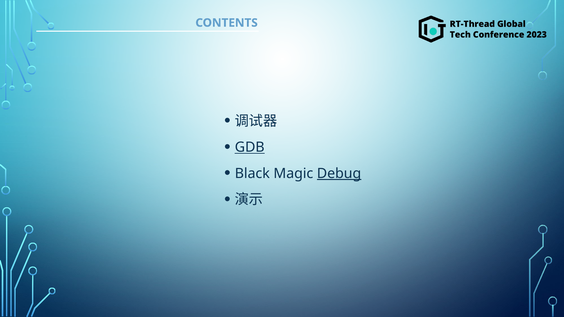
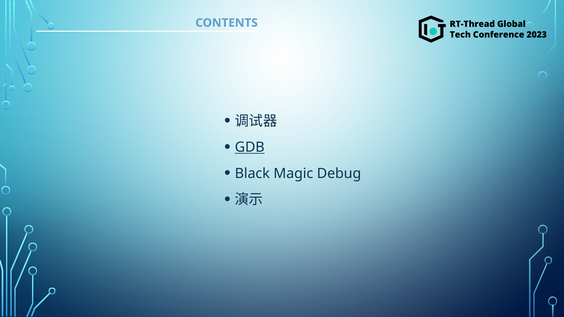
Debug underline: present -> none
